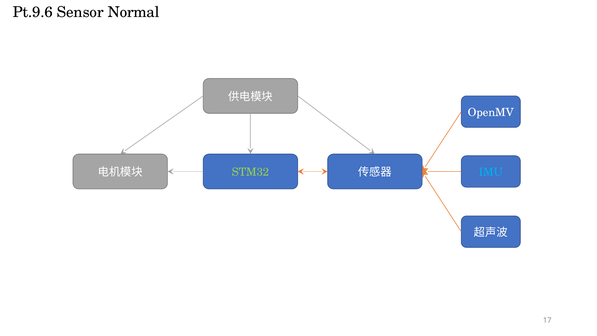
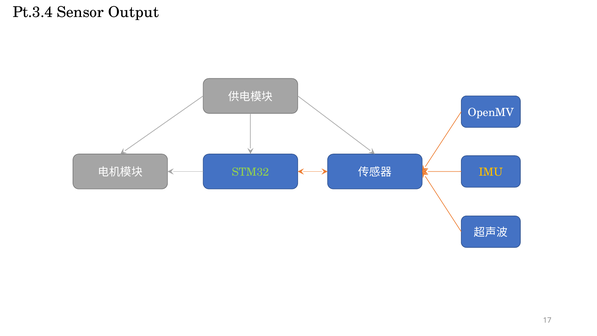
Pt.9.6: Pt.9.6 -> Pt.3.4
Normal: Normal -> Output
IMU colour: light blue -> yellow
